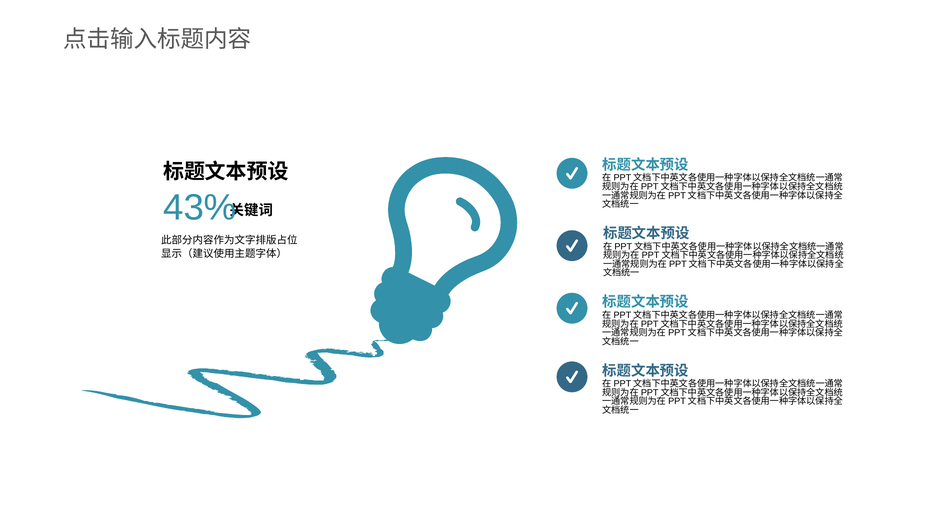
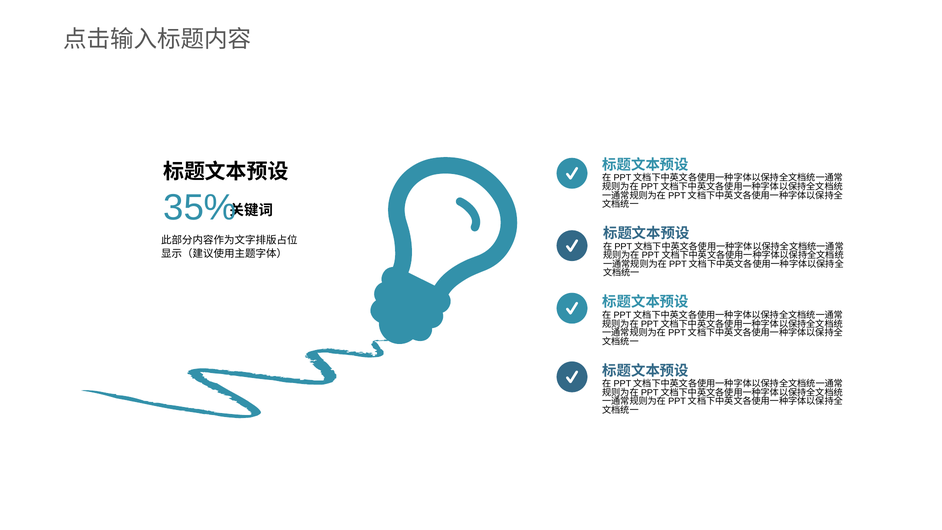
43%: 43% -> 35%
